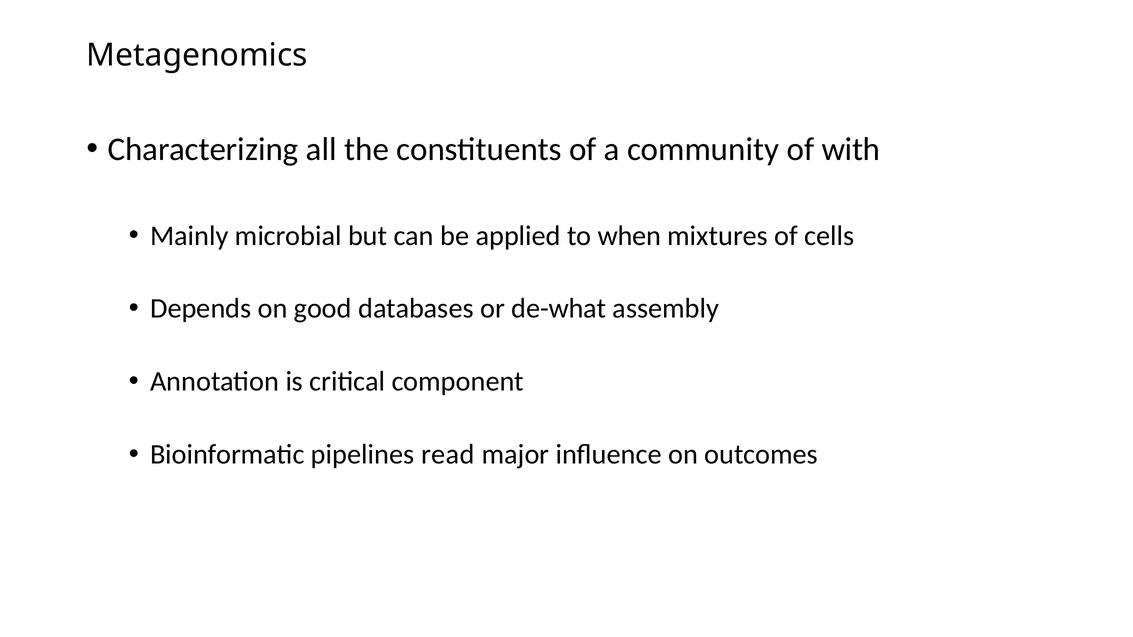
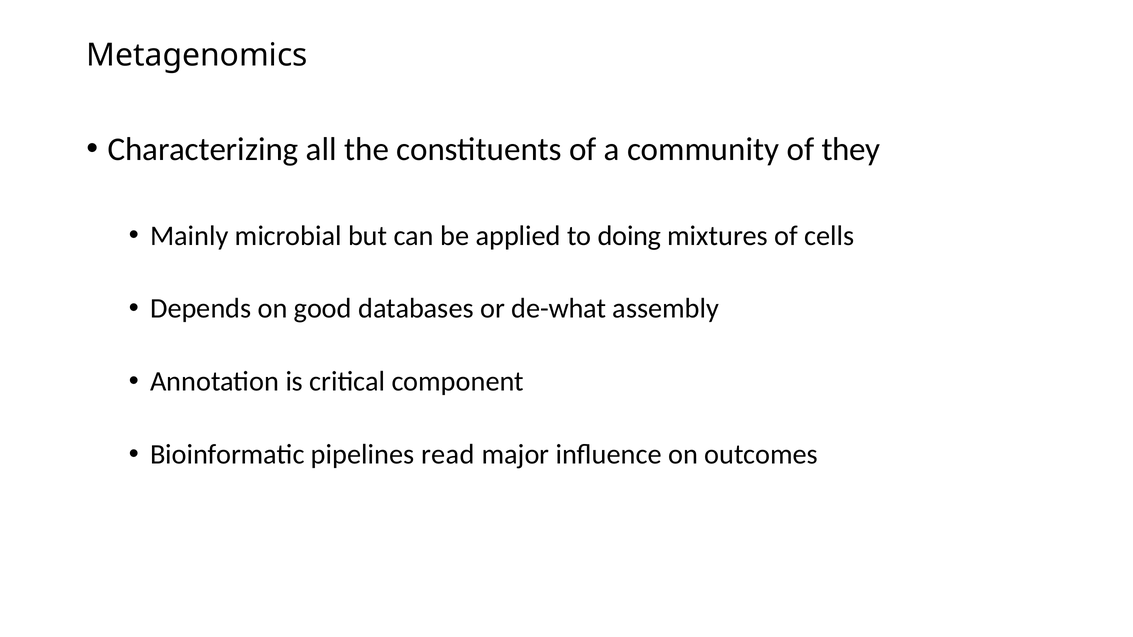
with: with -> they
when: when -> doing
